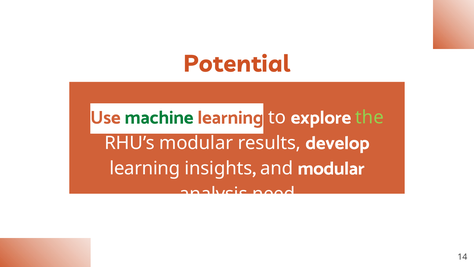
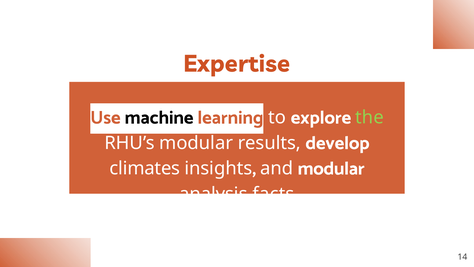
Potential: Potential -> Expertise
machine colour: green -> black
learning at (145, 168): learning -> climates
need: need -> facts
